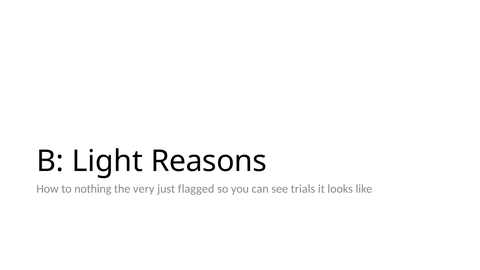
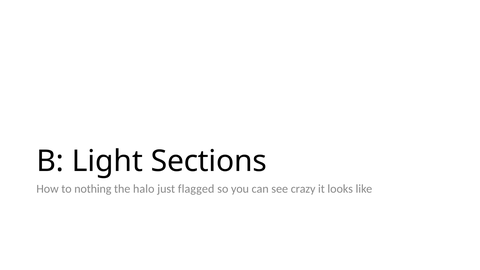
Reasons: Reasons -> Sections
very: very -> halo
trials: trials -> crazy
